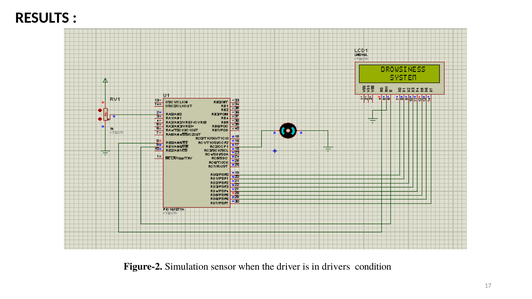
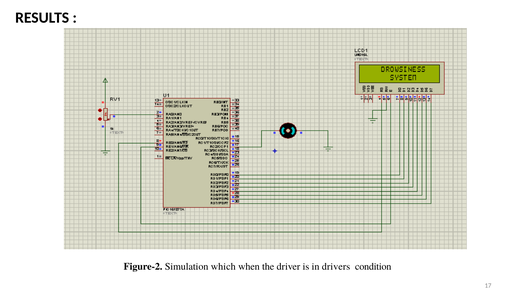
sensor: sensor -> which
